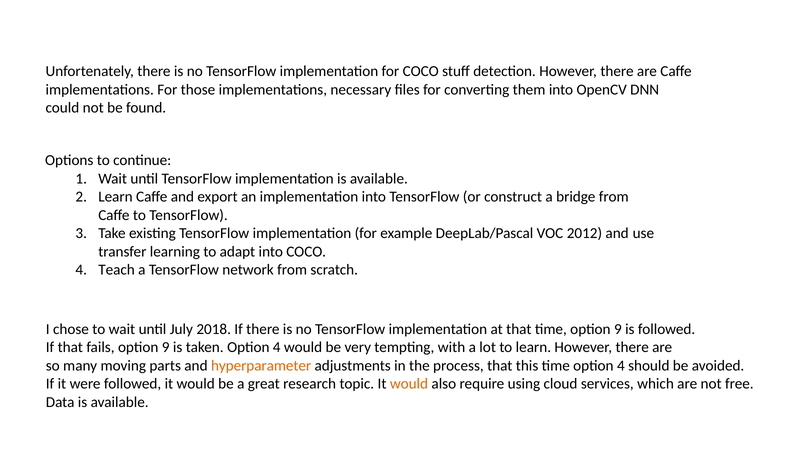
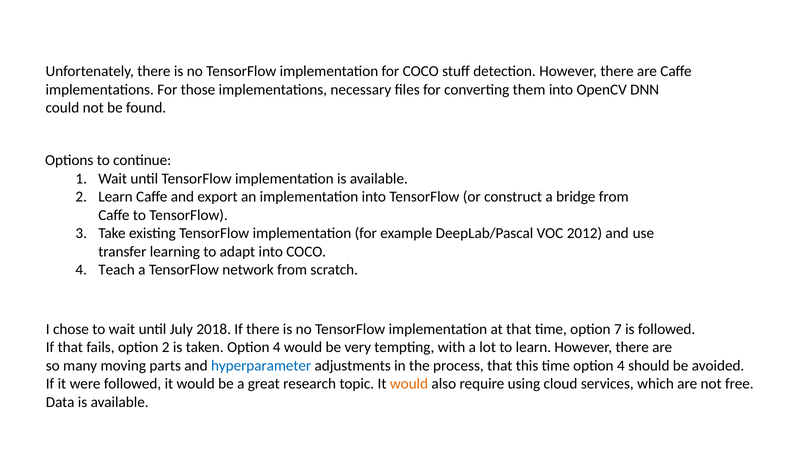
time option 9: 9 -> 7
fails option 9: 9 -> 2
hyperparameter colour: orange -> blue
